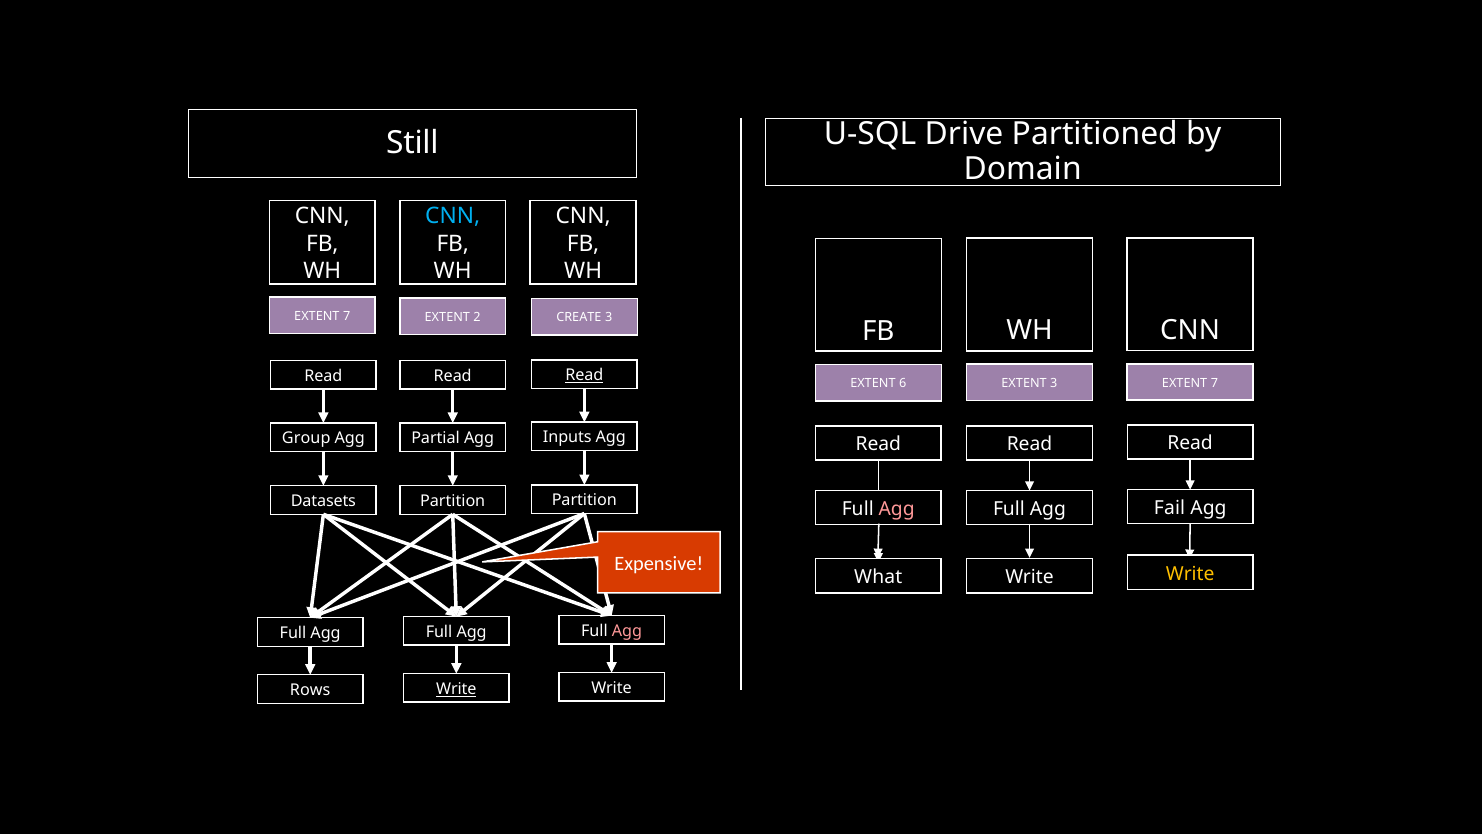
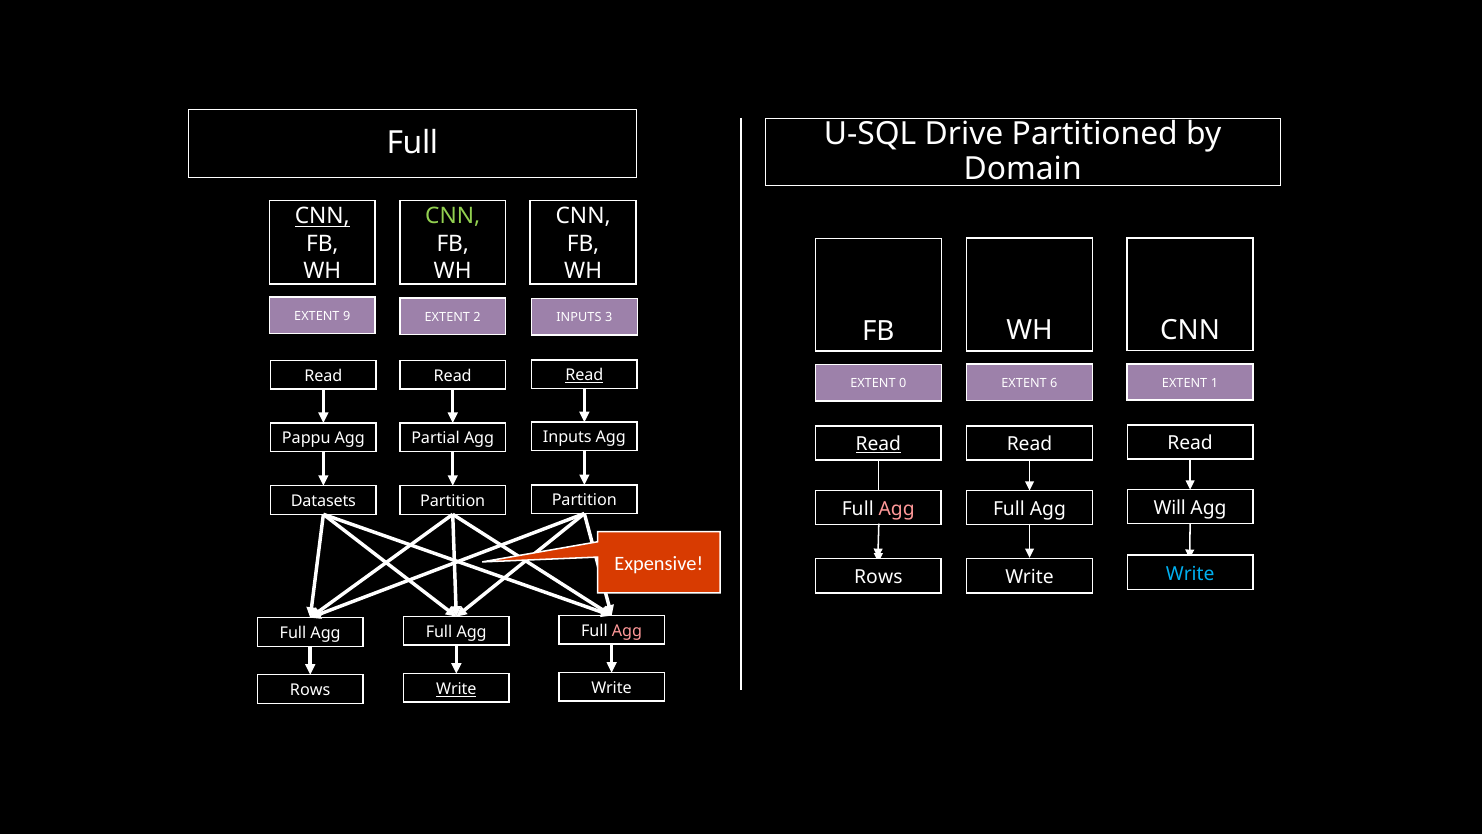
Still at (412, 143): Still -> Full
CNN at (322, 216) underline: none -> present
CNN at (453, 216) colour: light blue -> light green
7 at (347, 316): 7 -> 9
2 CREATE: CREATE -> INPUTS
7 at (1214, 383): 7 -> 1
EXTENT 3: 3 -> 6
6: 6 -> 0
Group: Group -> Pappu
Read at (878, 444) underline: none -> present
Fail: Fail -> Will
Write at (1190, 573) colour: yellow -> light blue
What at (878, 577): What -> Rows
